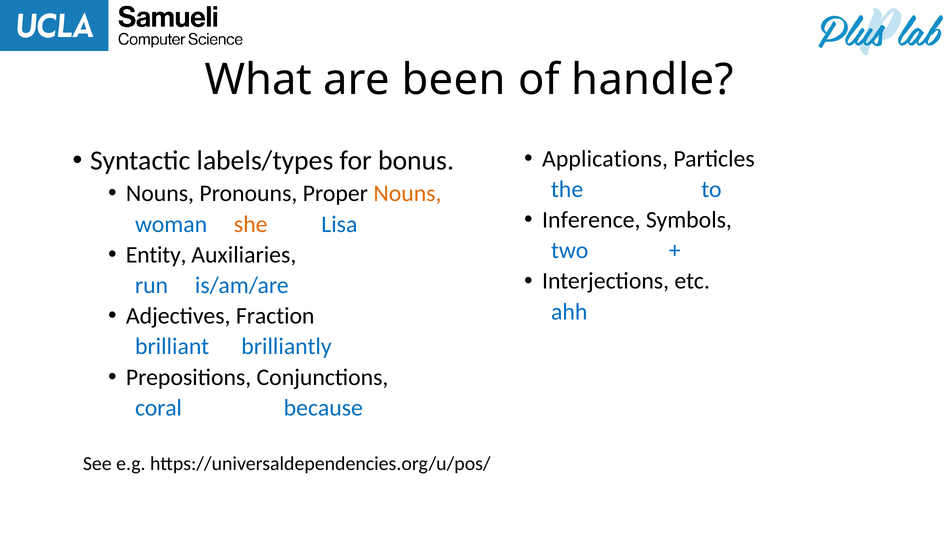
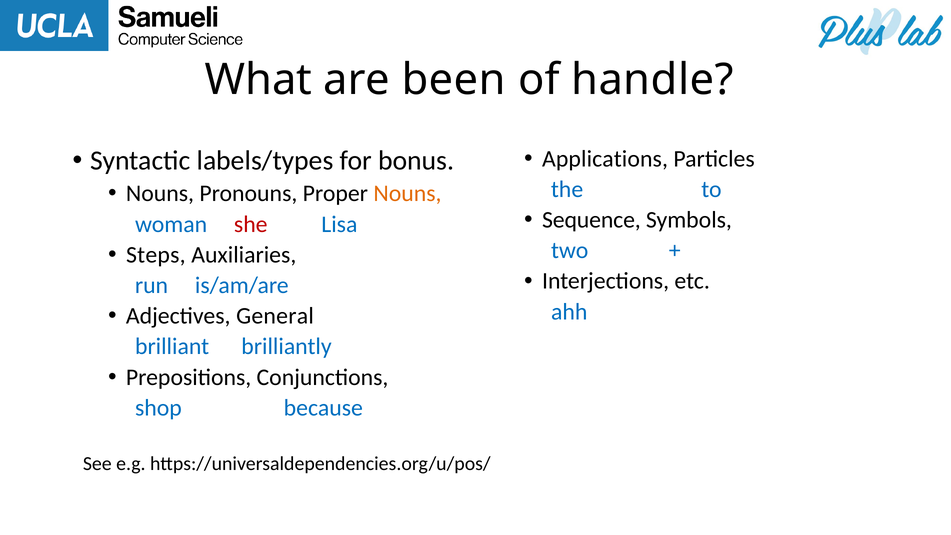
Inference: Inference -> Sequence
she colour: orange -> red
Entity: Entity -> Steps
Fraction: Fraction -> General
coral: coral -> shop
